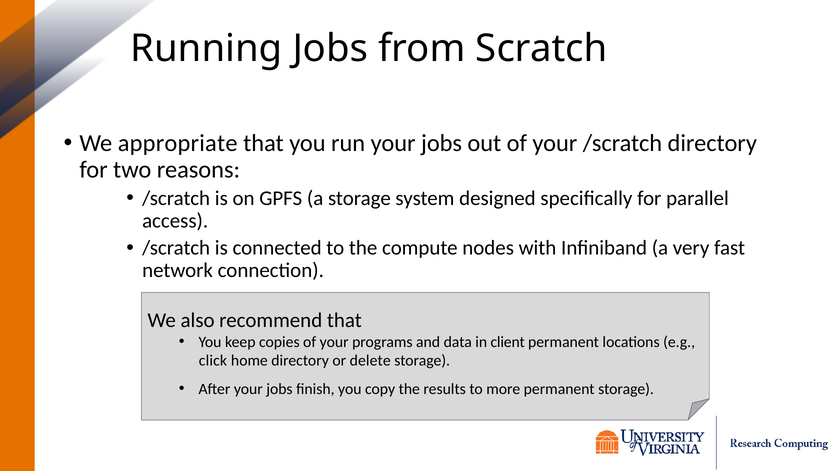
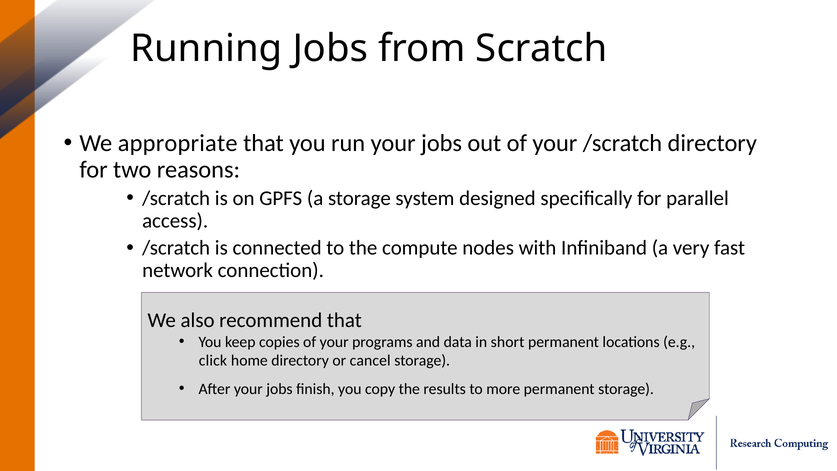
client: client -> short
delete: delete -> cancel
